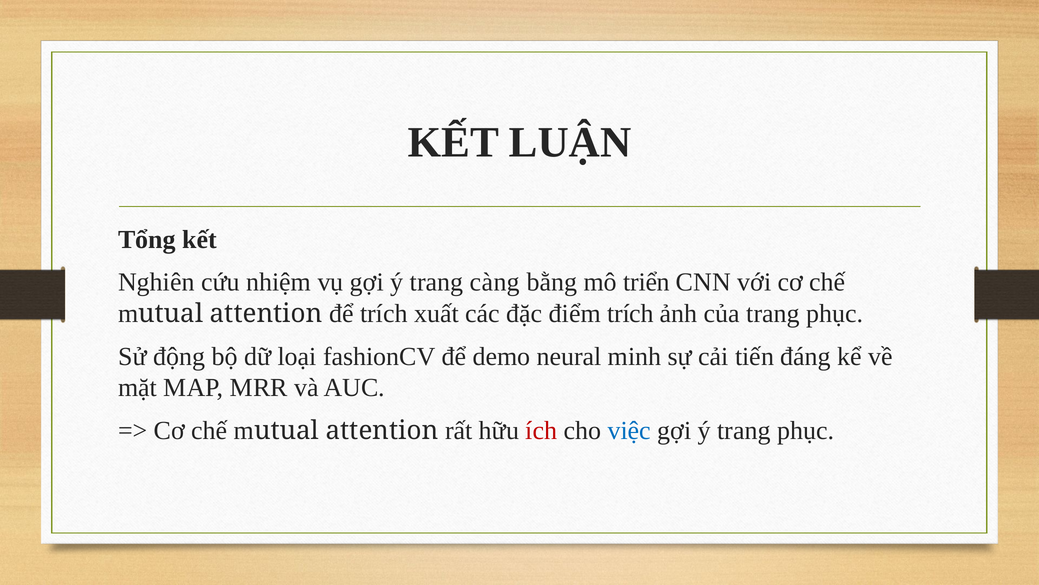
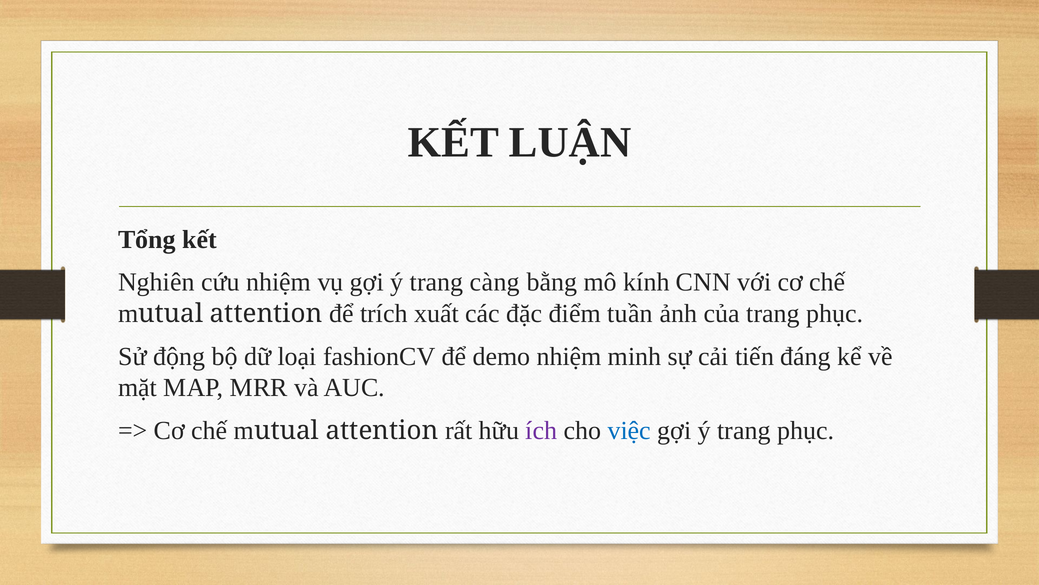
triển: triển -> kính
điểm trích: trích -> tuần
demo neural: neural -> nhiệm
ích colour: red -> purple
